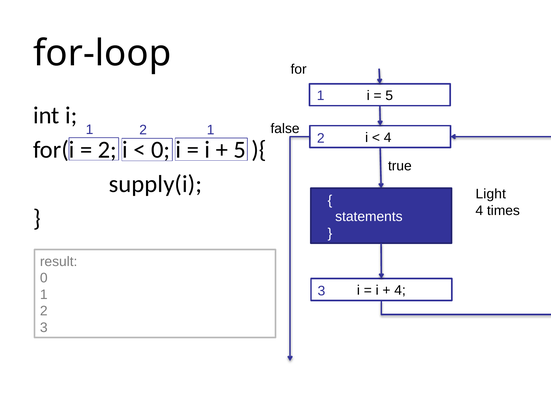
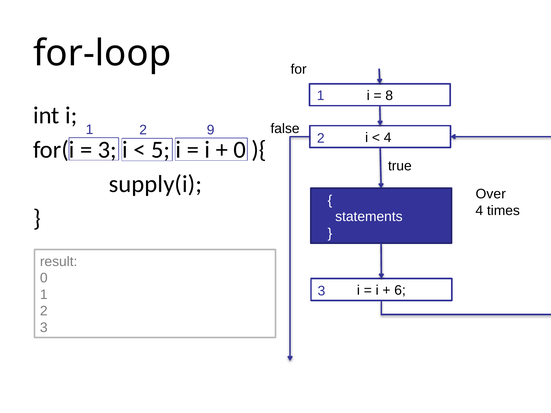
5 at (389, 96): 5 -> 8
2 1: 1 -> 9
2 at (107, 150): 2 -> 3
0 at (161, 150): 0 -> 5
5 at (240, 150): 5 -> 0
Light: Light -> Over
4 at (400, 291): 4 -> 6
